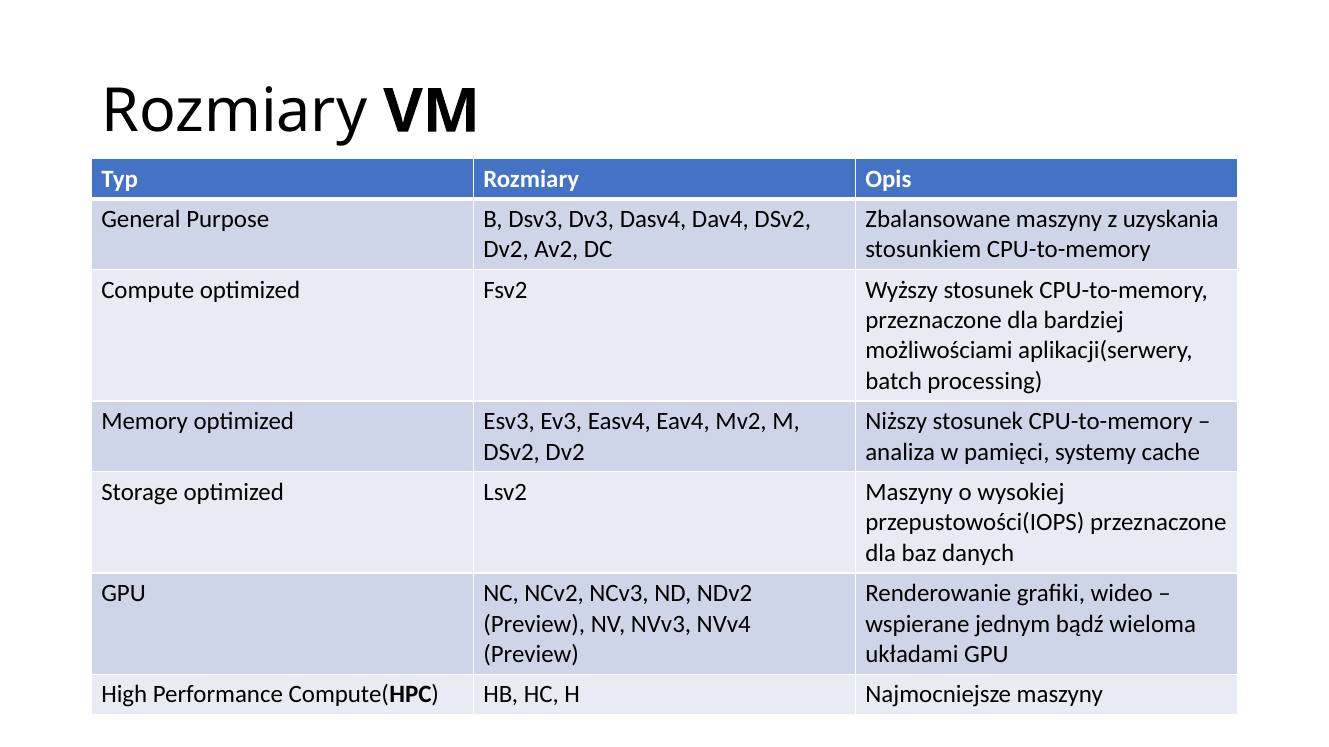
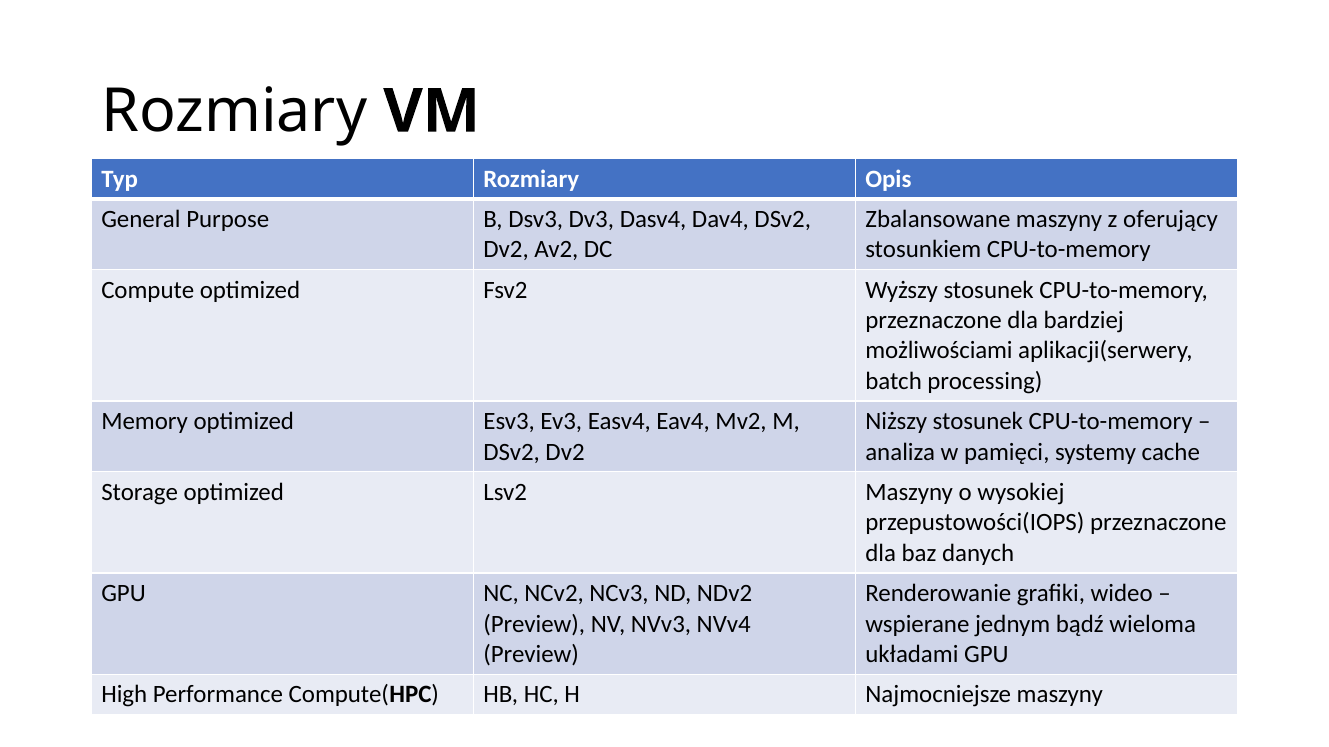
uzyskania: uzyskania -> oferujący
